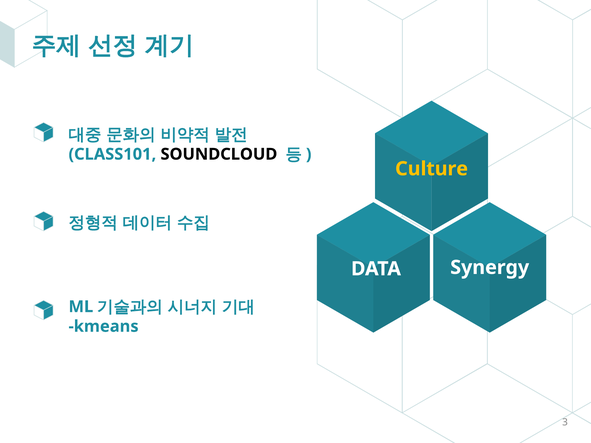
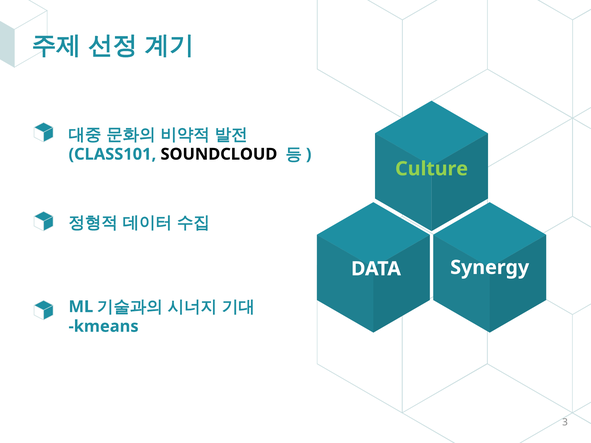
Culture colour: yellow -> light green
